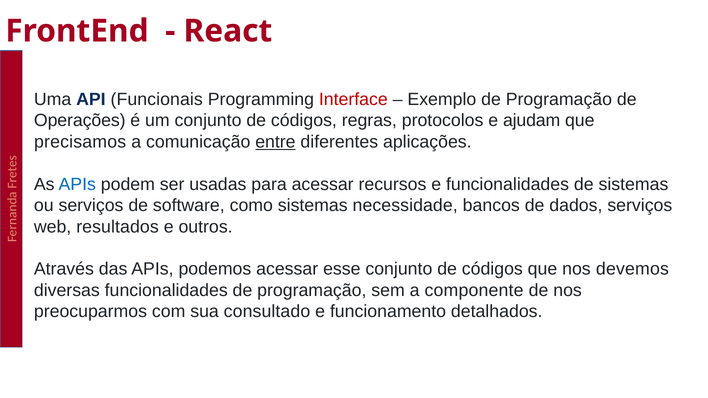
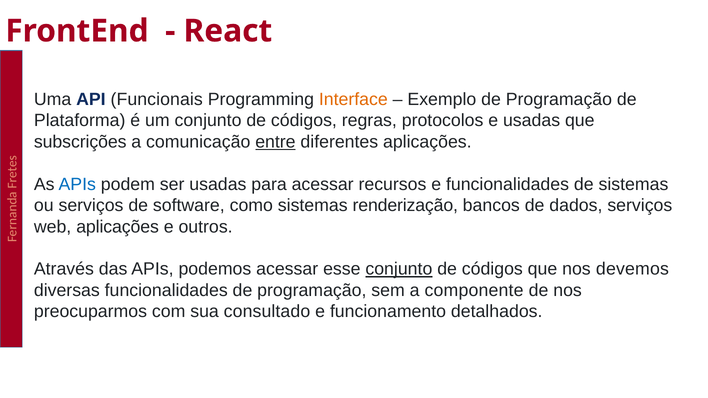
Interface colour: red -> orange
Operações: Operações -> Plataforma
e ajudam: ajudam -> usadas
precisamos: precisamos -> subscrições
necessidade: necessidade -> renderização
web resultados: resultados -> aplicações
conjunto at (399, 269) underline: none -> present
